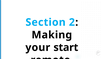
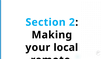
start: start -> local
